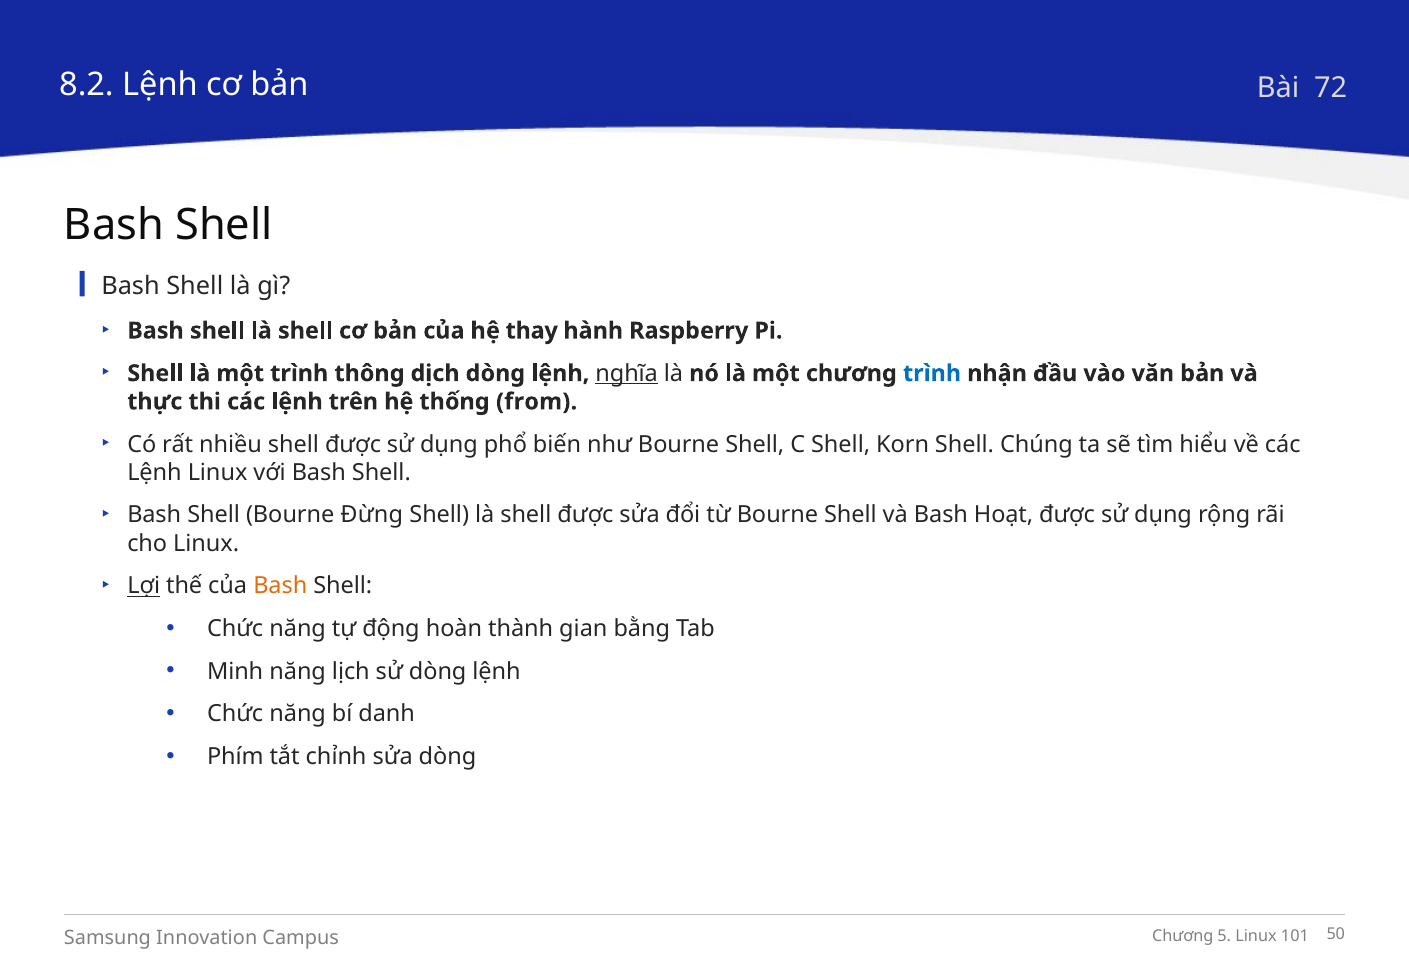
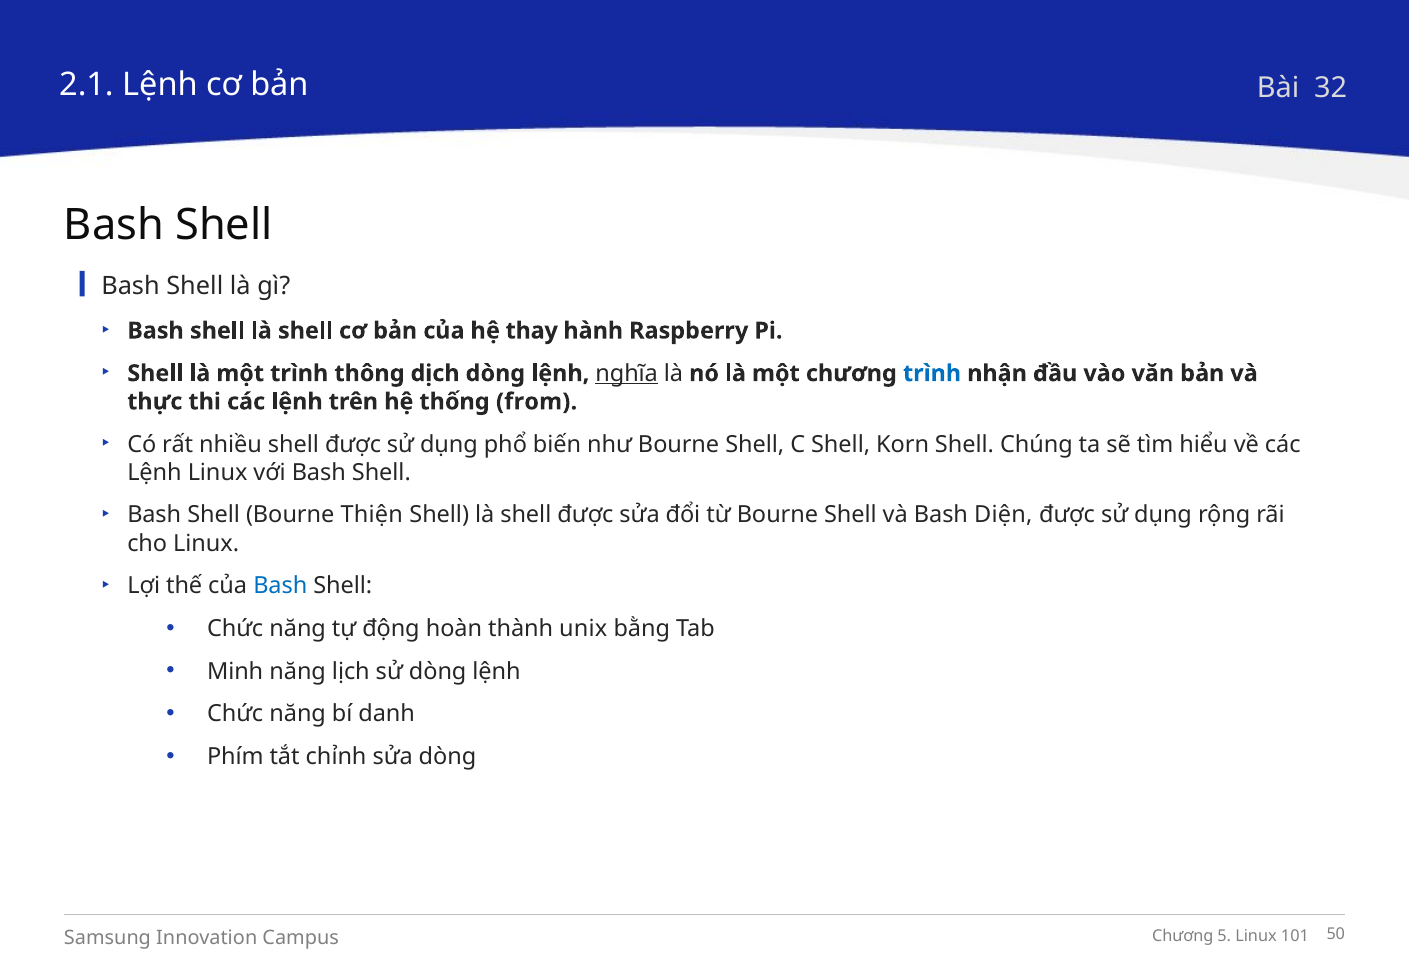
8.2: 8.2 -> 2.1
72: 72 -> 32
Đừng: Đừng -> Thiện
Hoạt: Hoạt -> Diện
Lợi underline: present -> none
Bash at (280, 586) colour: orange -> blue
gian: gian -> unix
